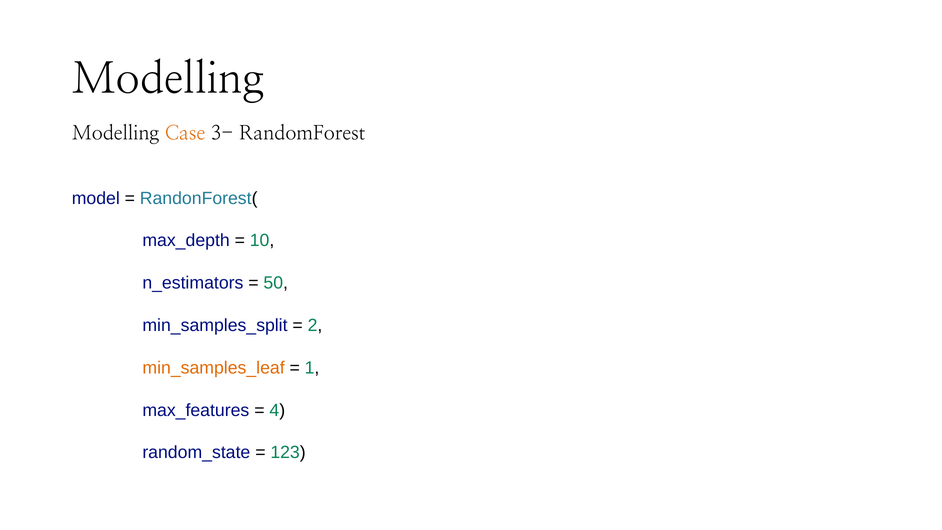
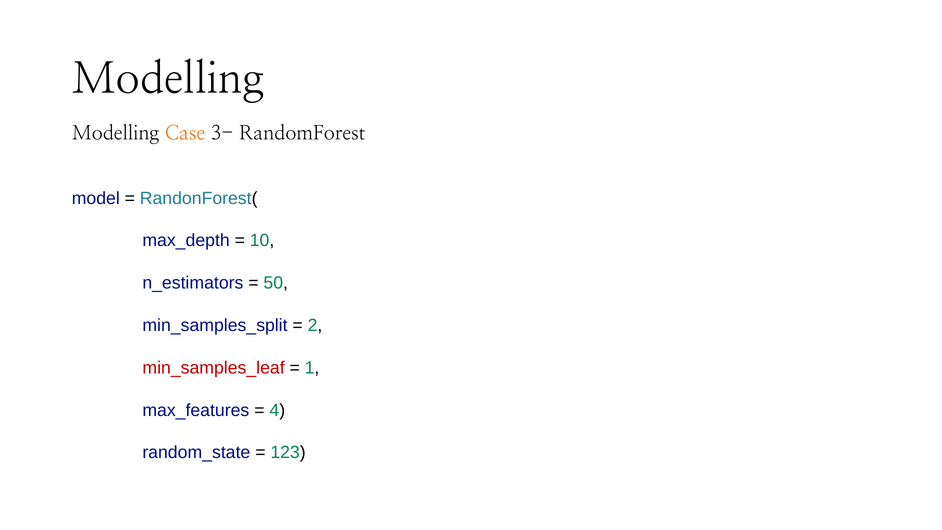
min_samples_leaf colour: orange -> red
